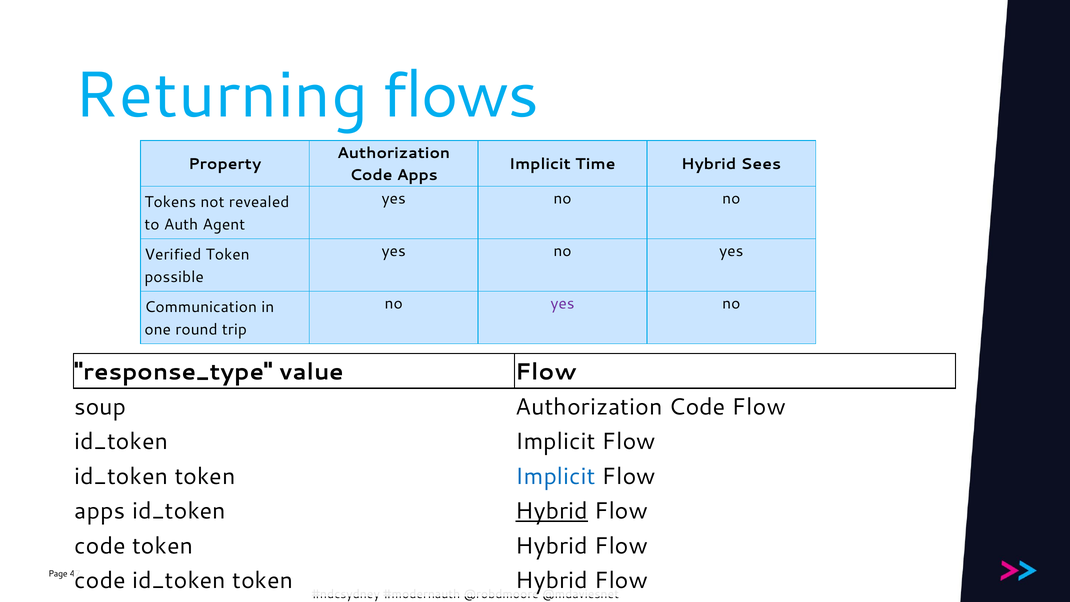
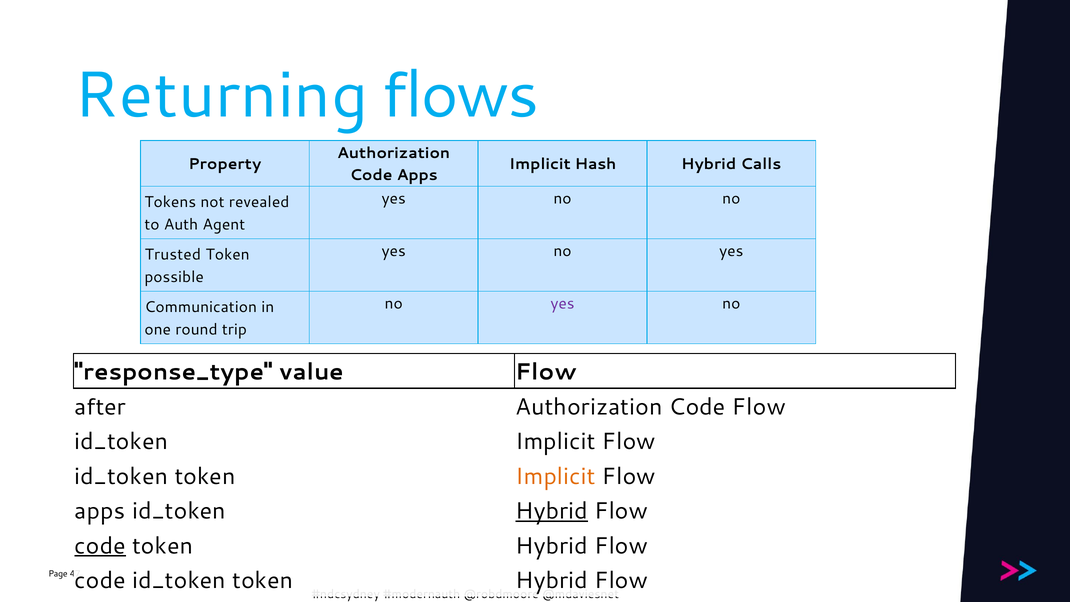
Time: Time -> Hash
Sees: Sees -> Calls
Verified: Verified -> Trusted
soup: soup -> after
Implicit at (555, 476) colour: blue -> orange
code at (100, 546) underline: none -> present
